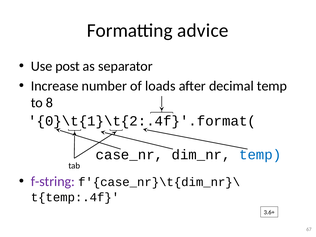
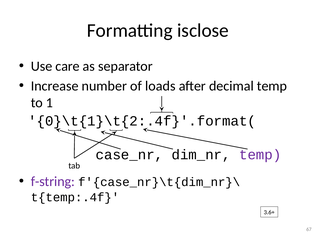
advice: advice -> isclose
post: post -> care
8: 8 -> 1
temp at (260, 155) colour: blue -> purple
